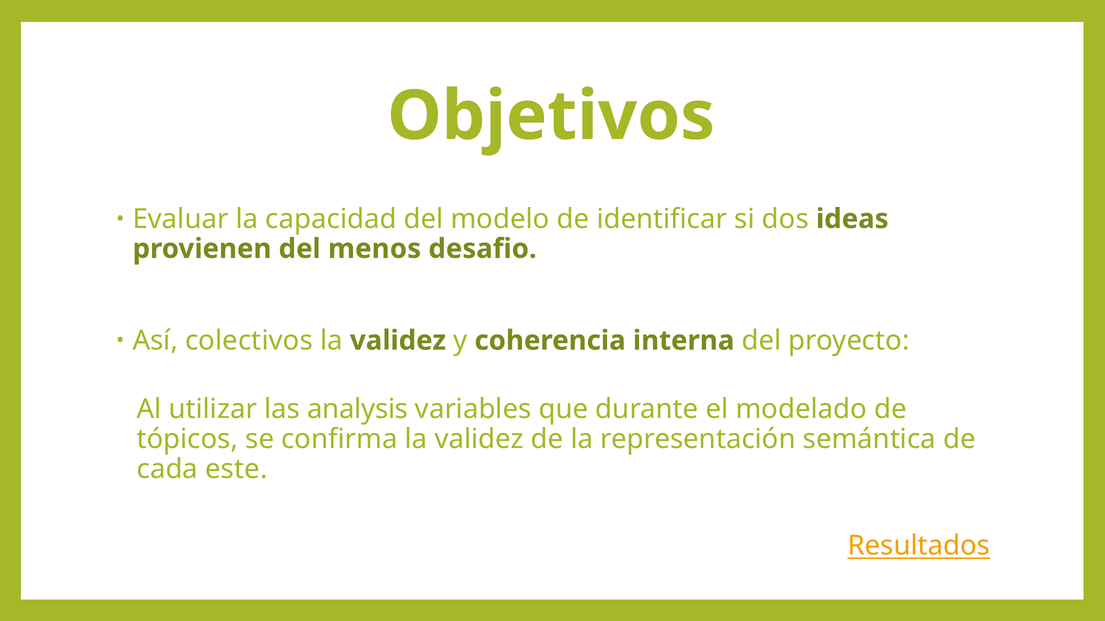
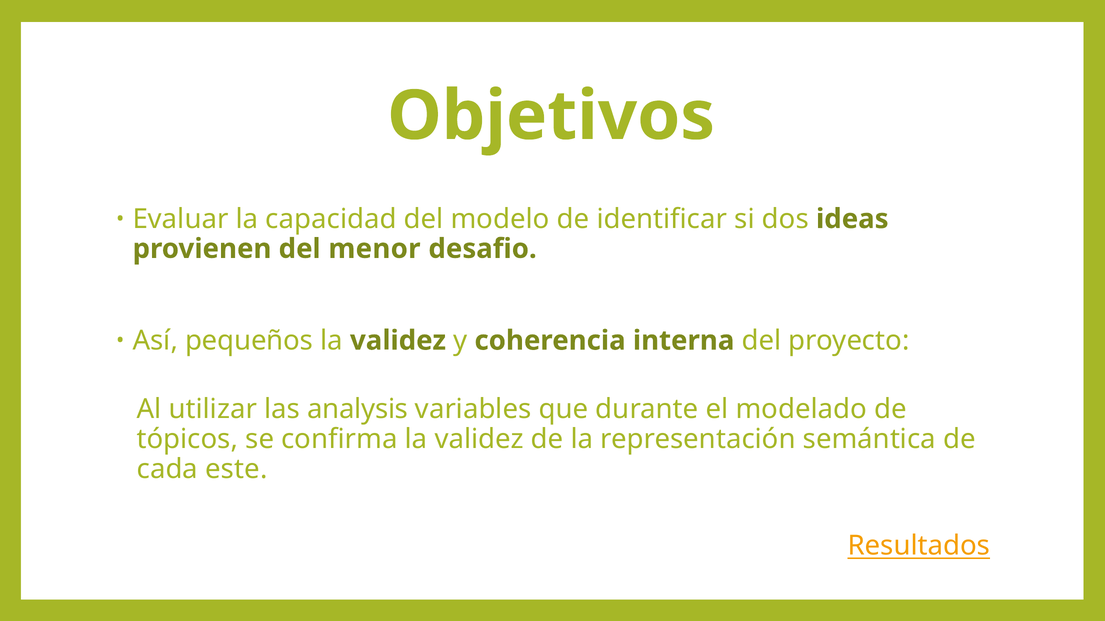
menos: menos -> menor
colectivos: colectivos -> pequeños
